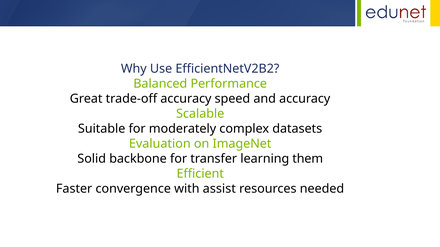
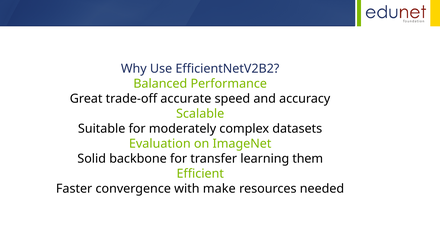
trade-off accuracy: accuracy -> accurate
assist: assist -> make
